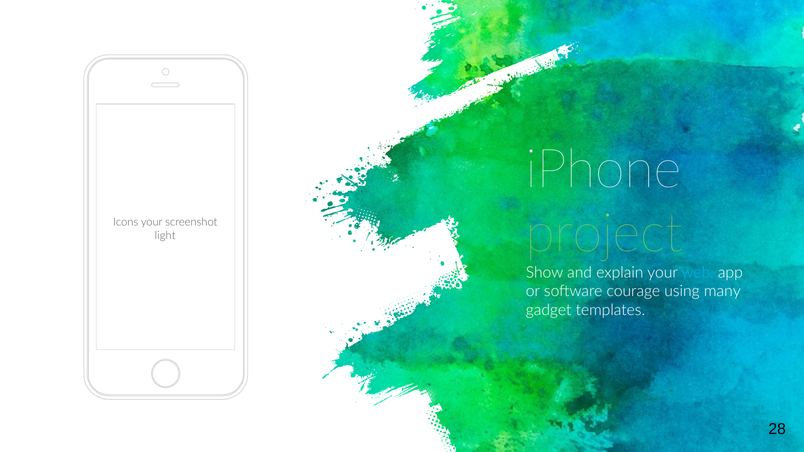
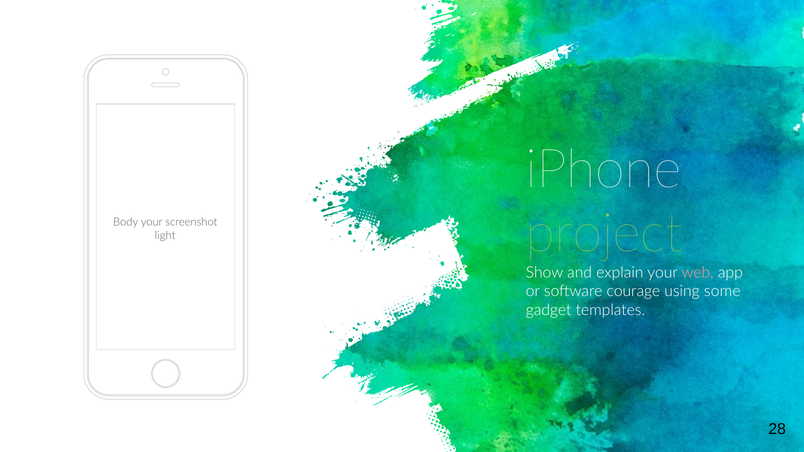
Icons: Icons -> Body
web colour: light blue -> pink
many: many -> some
